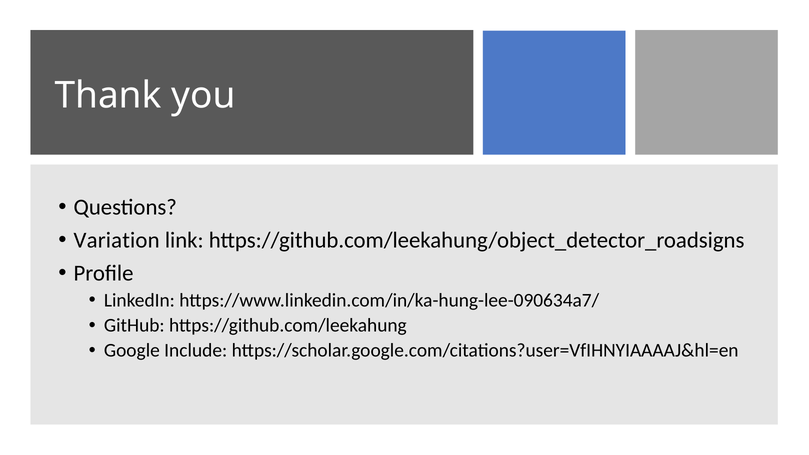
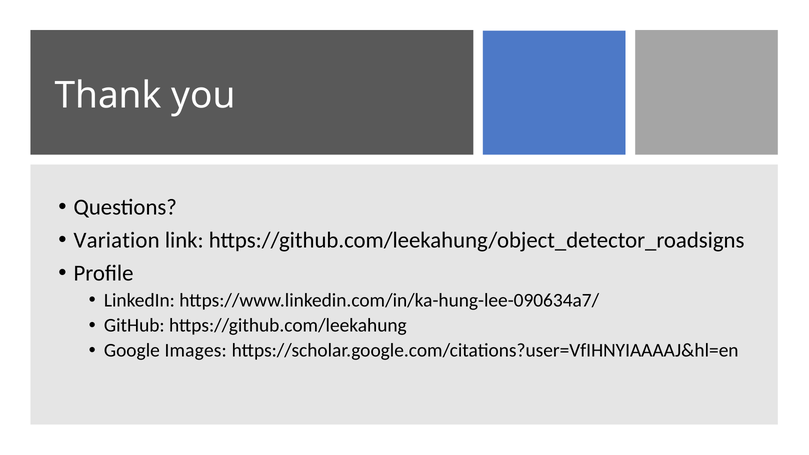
Include: Include -> Images
